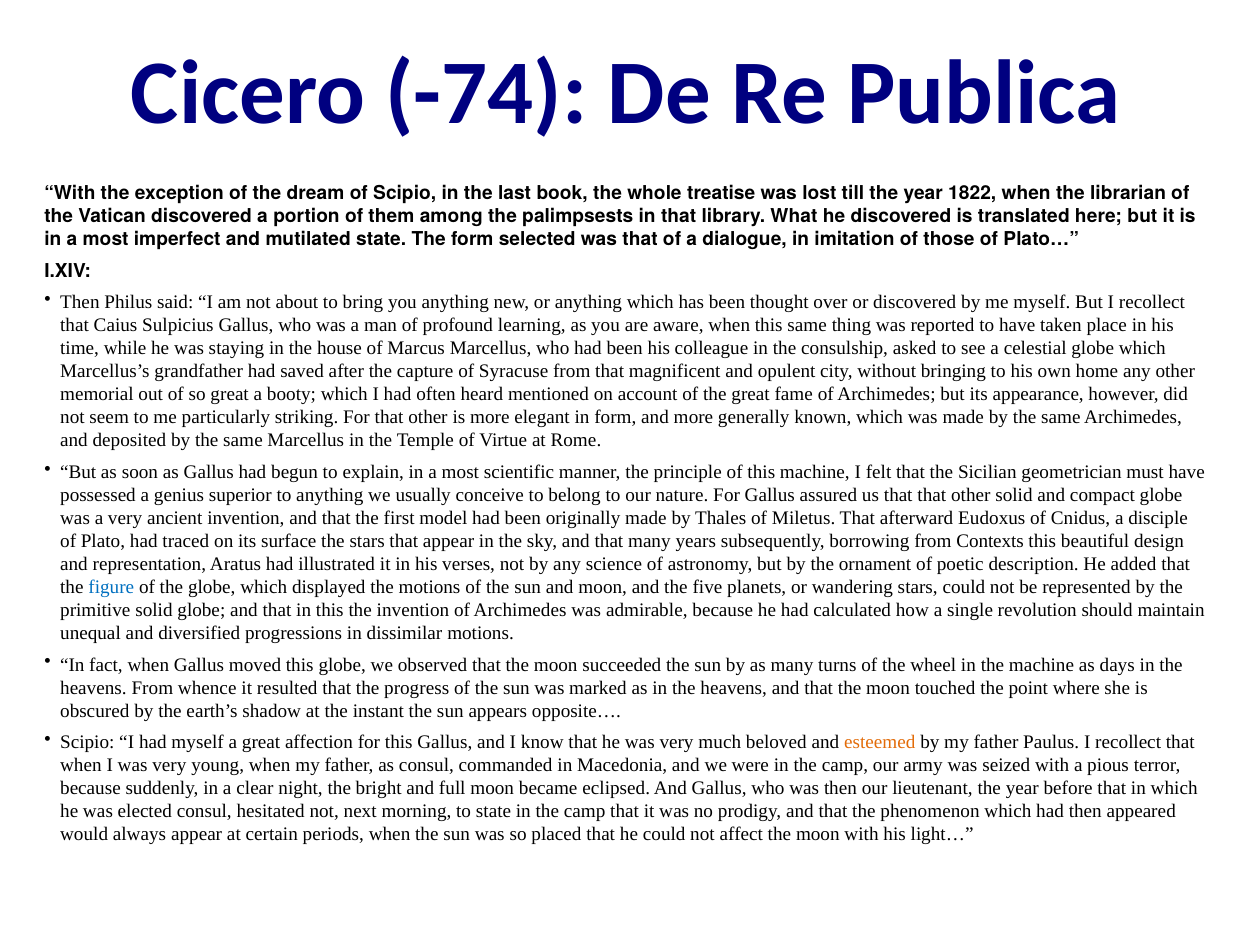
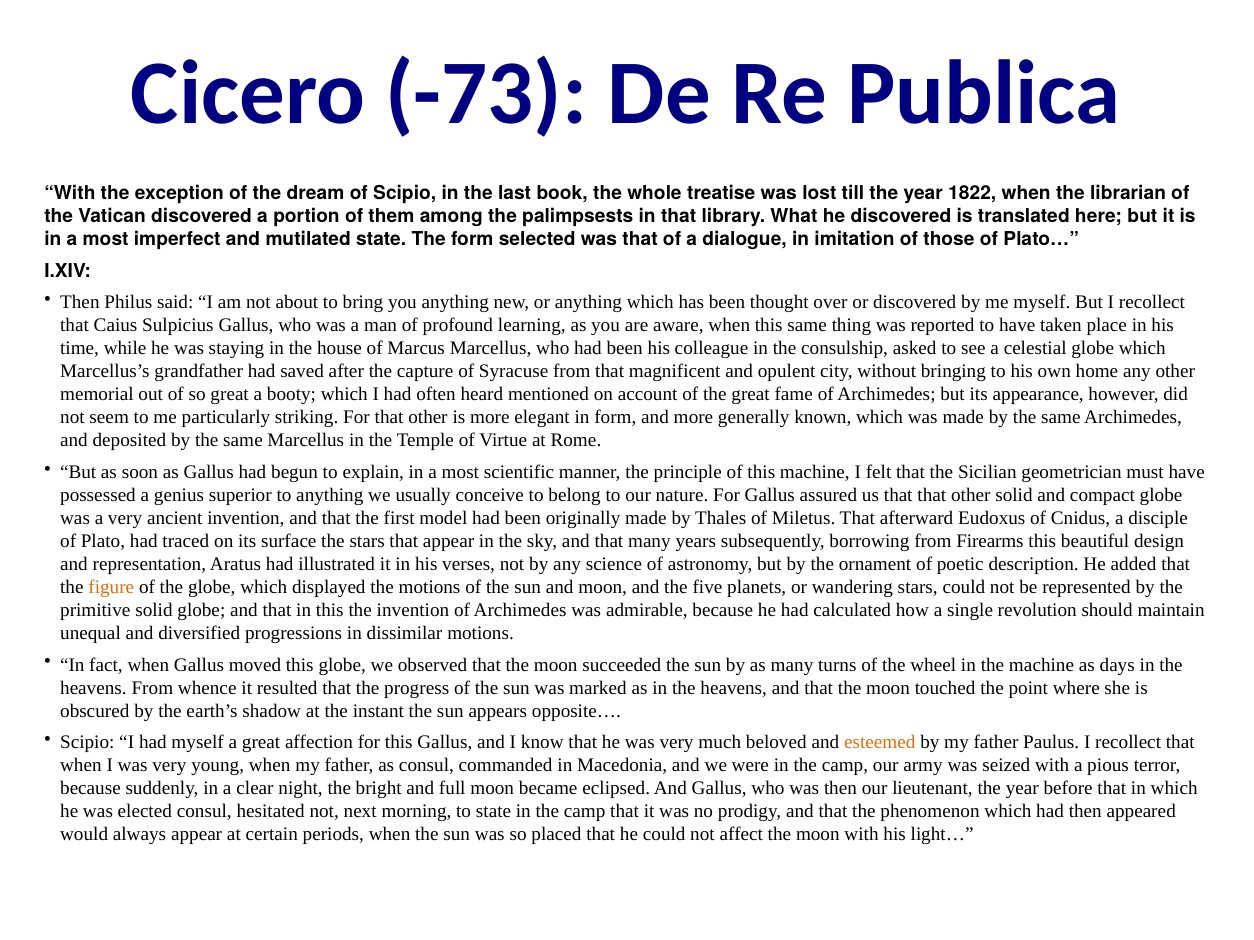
-74: -74 -> -73
Contexts: Contexts -> Firearms
figure colour: blue -> orange
